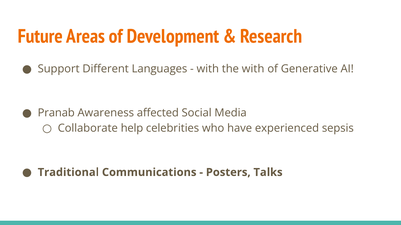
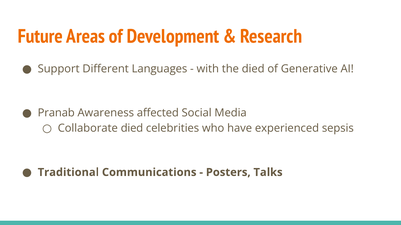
the with: with -> died
Collaborate help: help -> died
